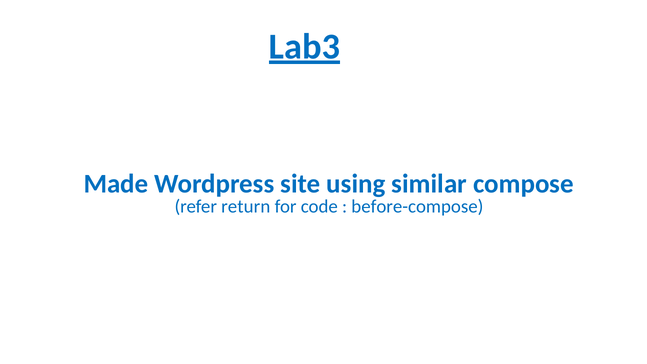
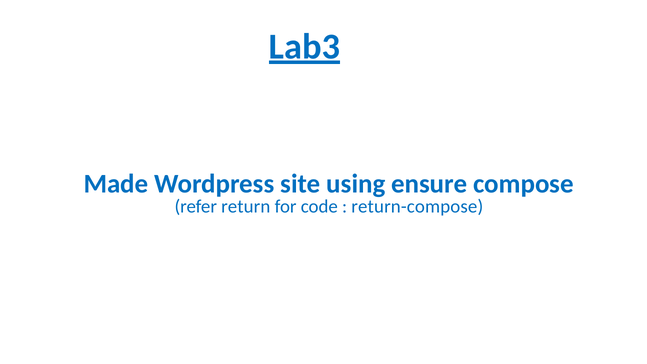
similar: similar -> ensure
before-compose: before-compose -> return-compose
